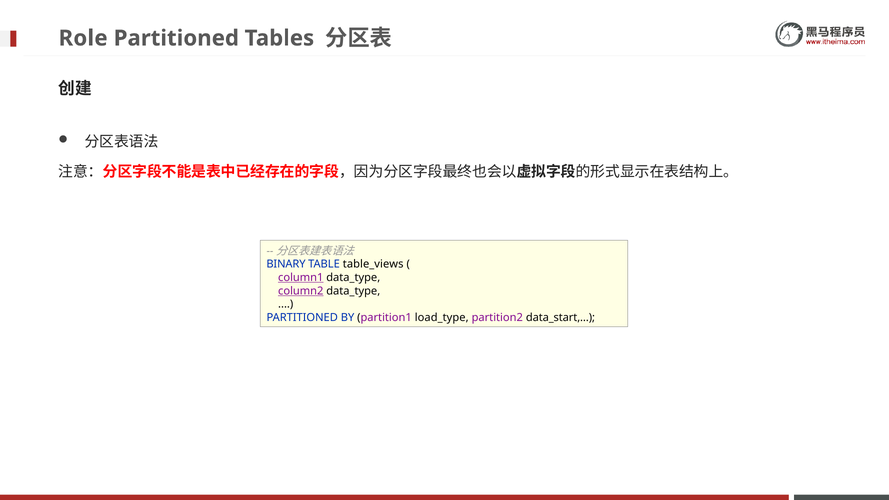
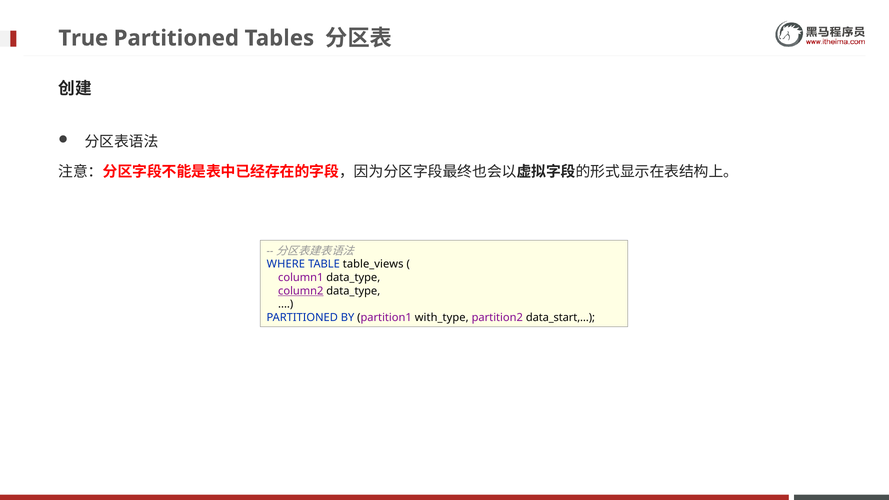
Role: Role -> True
BINARY: BINARY -> WHERE
column1 underline: present -> none
load_type: load_type -> with_type
